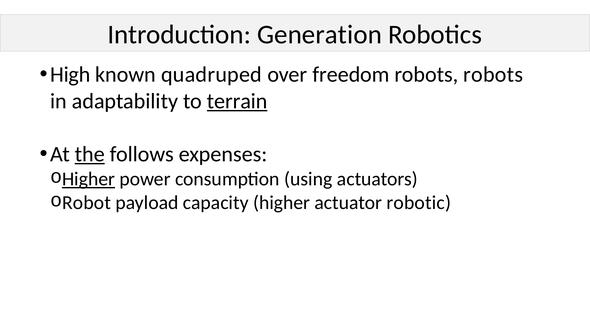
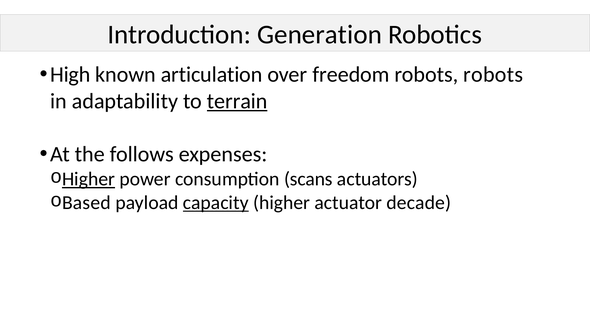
quadruped: quadruped -> articulation
the underline: present -> none
using: using -> scans
Robot: Robot -> Based
capacity underline: none -> present
robotic: robotic -> decade
